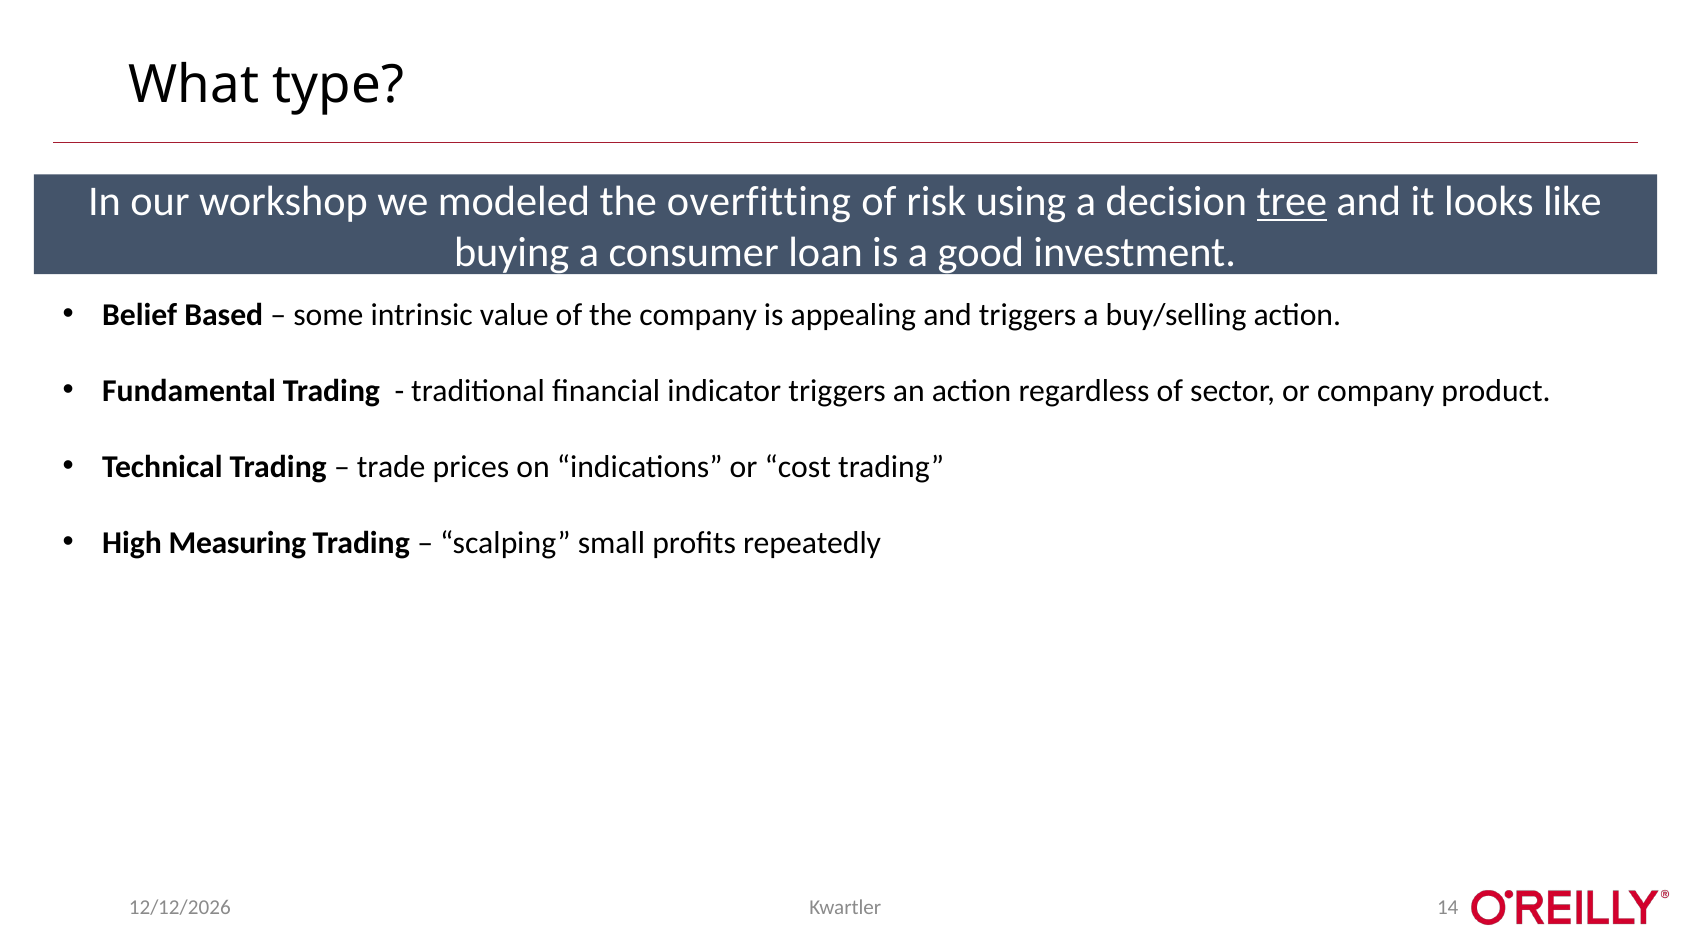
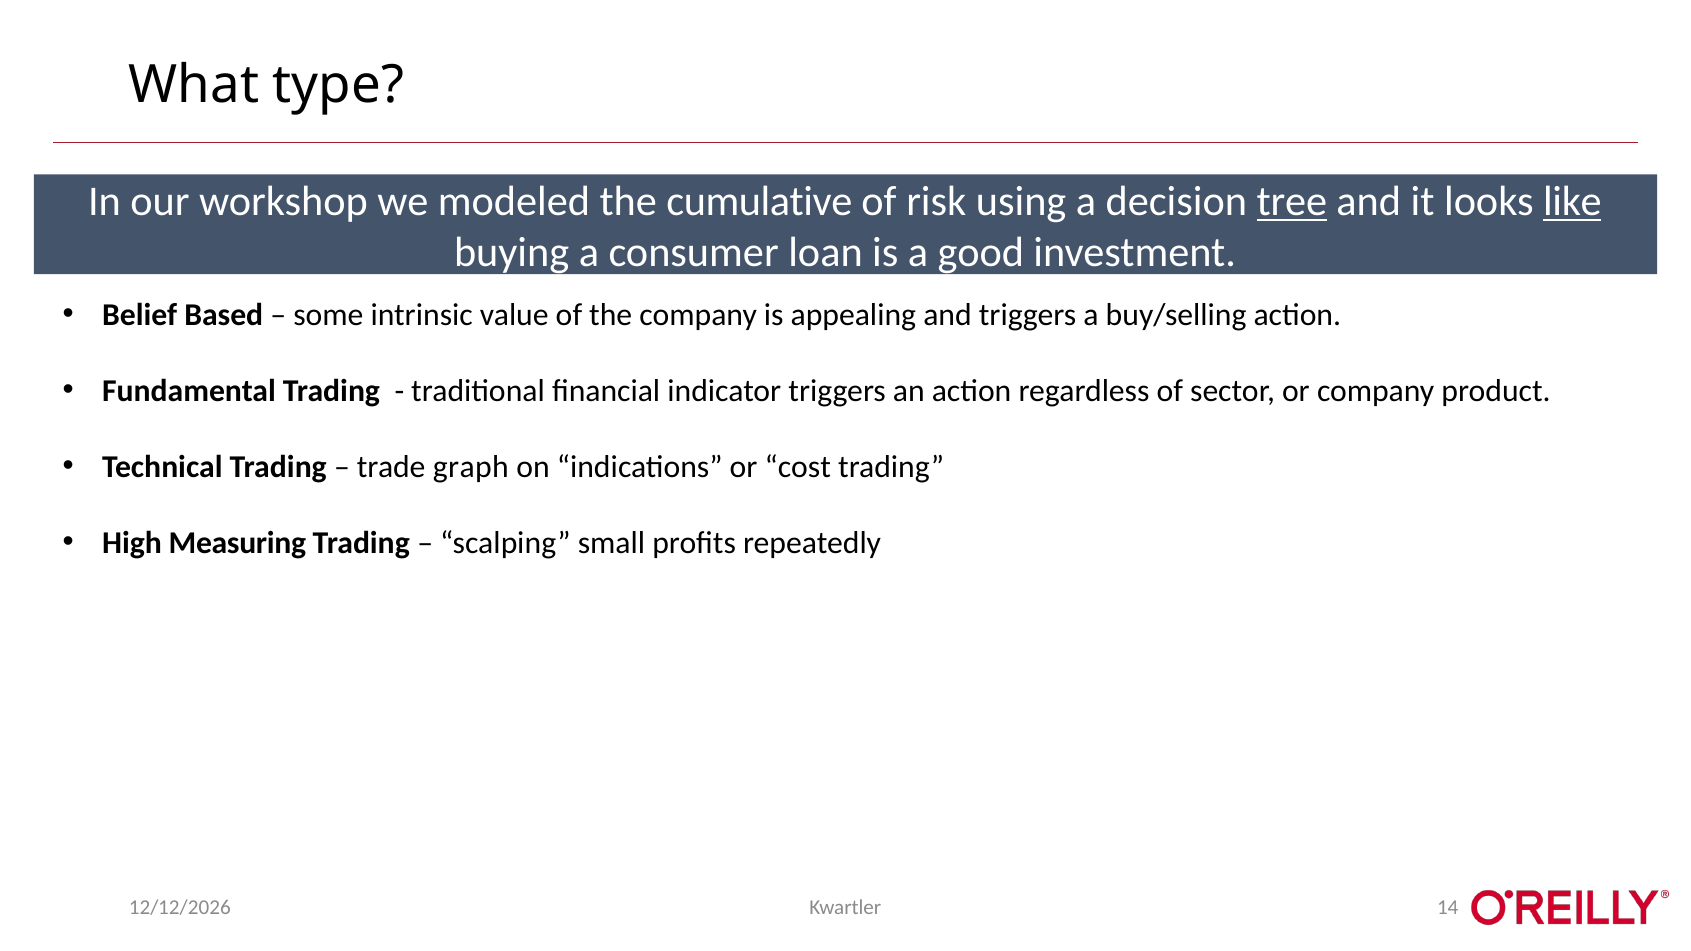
overfitting: overfitting -> cumulative
like underline: none -> present
prices: prices -> graph
